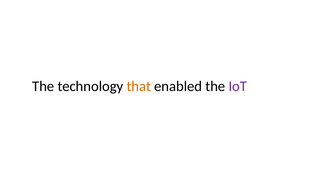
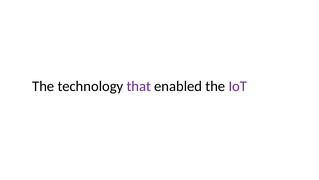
that colour: orange -> purple
